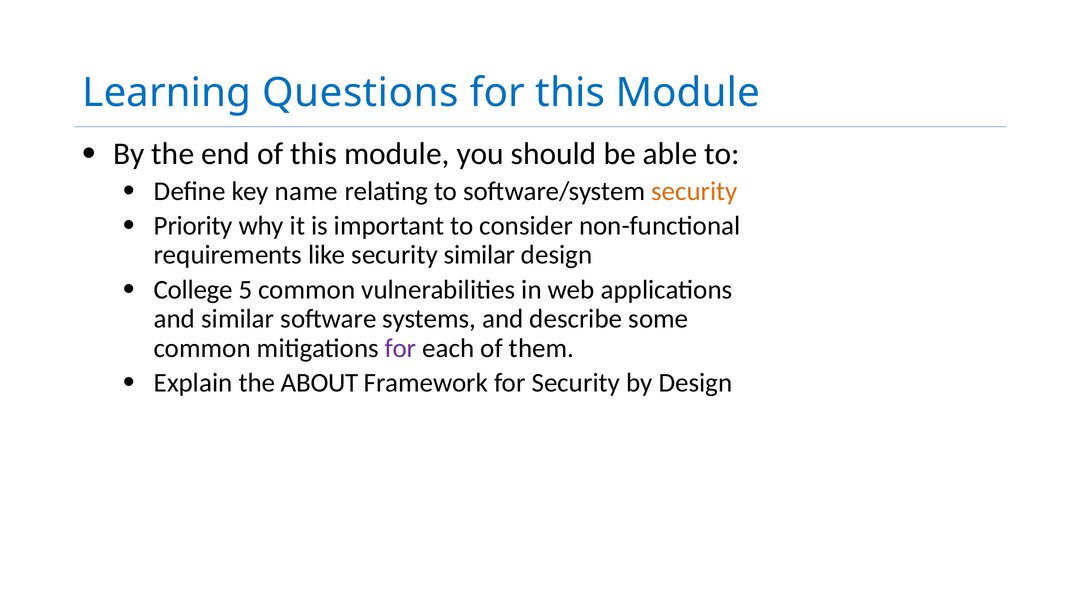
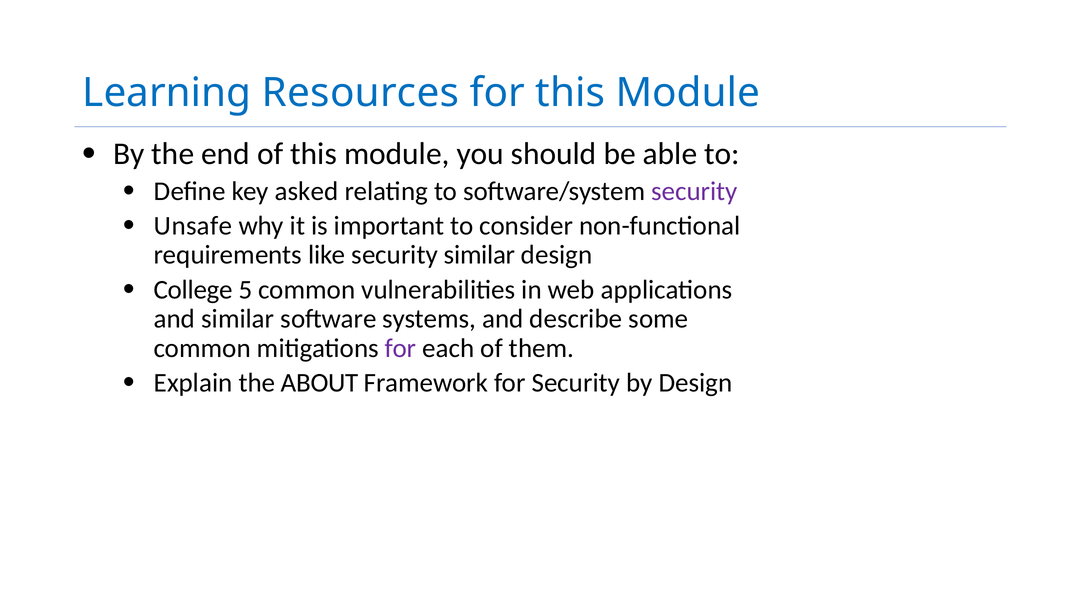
Questions: Questions -> Resources
name: name -> asked
security at (694, 191) colour: orange -> purple
Priority: Priority -> Unsafe
